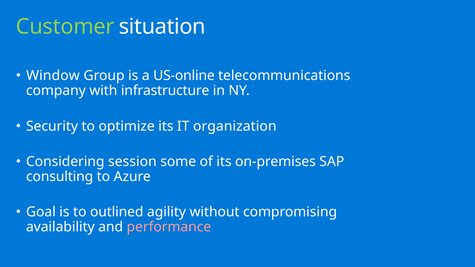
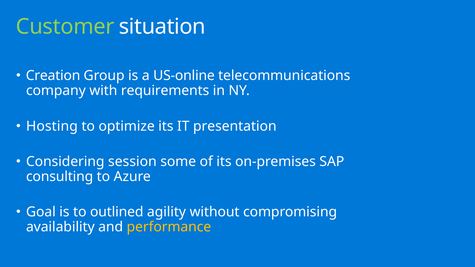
Window: Window -> Creation
infrastructure: infrastructure -> requirements
Security: Security -> Hosting
organization: organization -> presentation
performance colour: pink -> yellow
